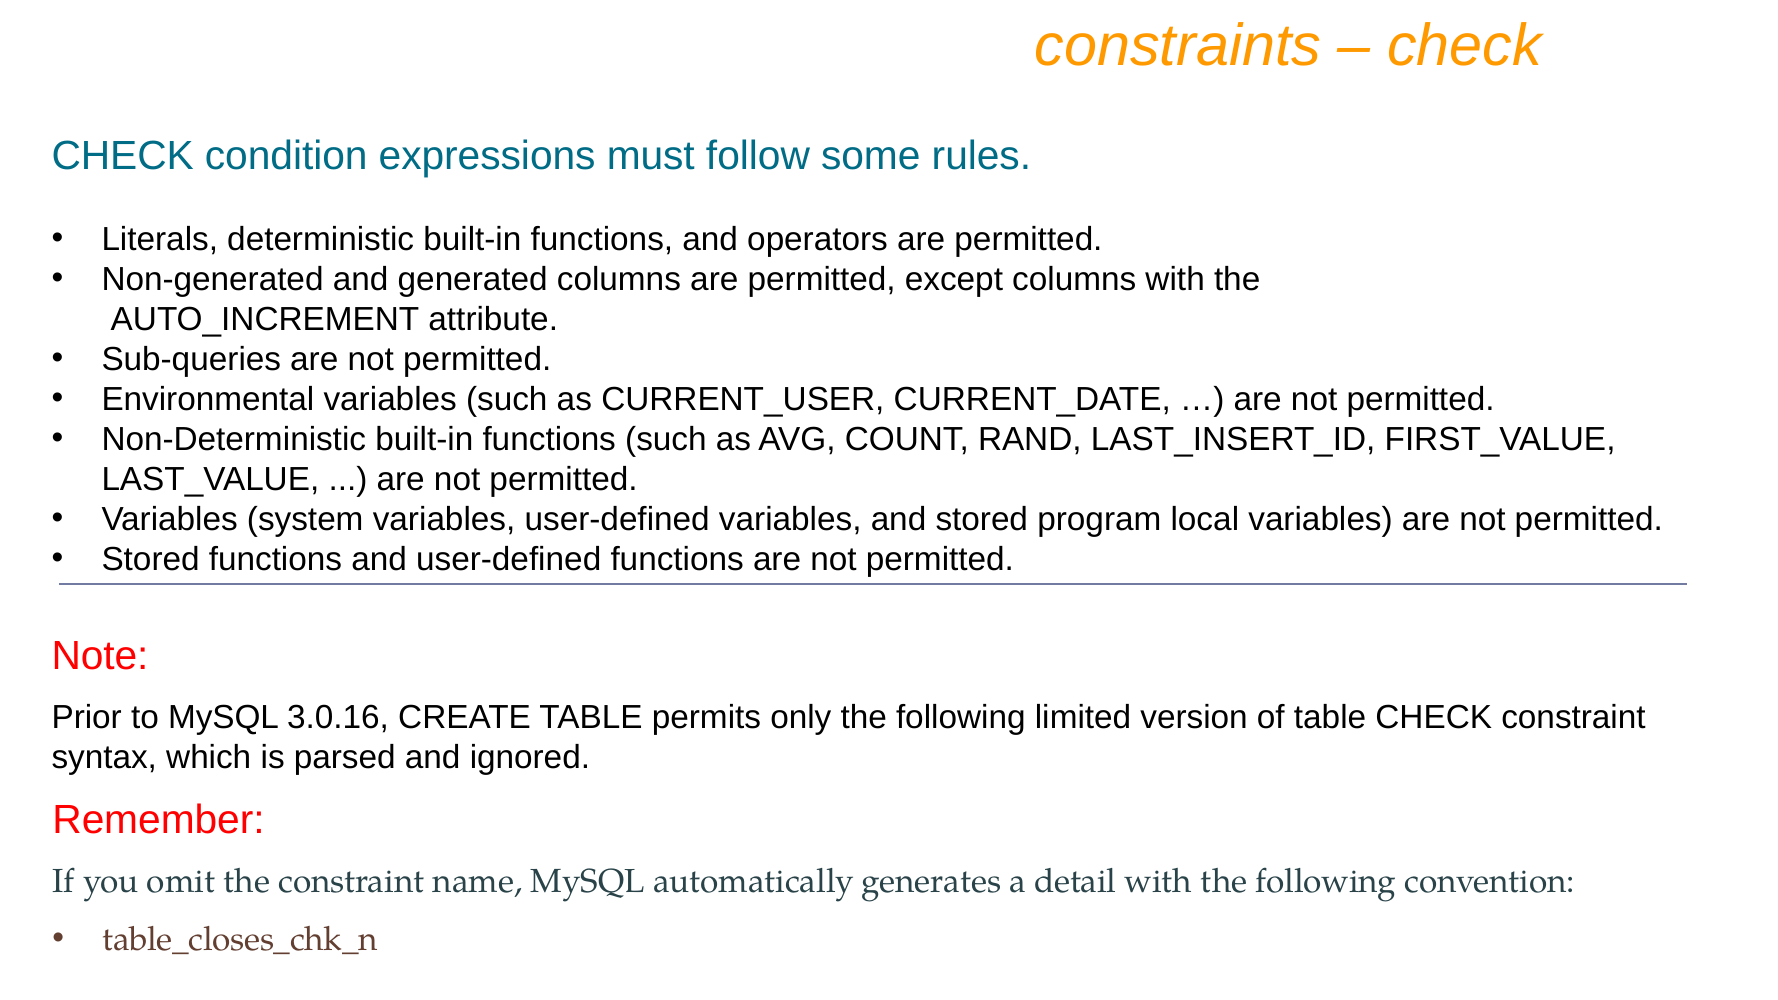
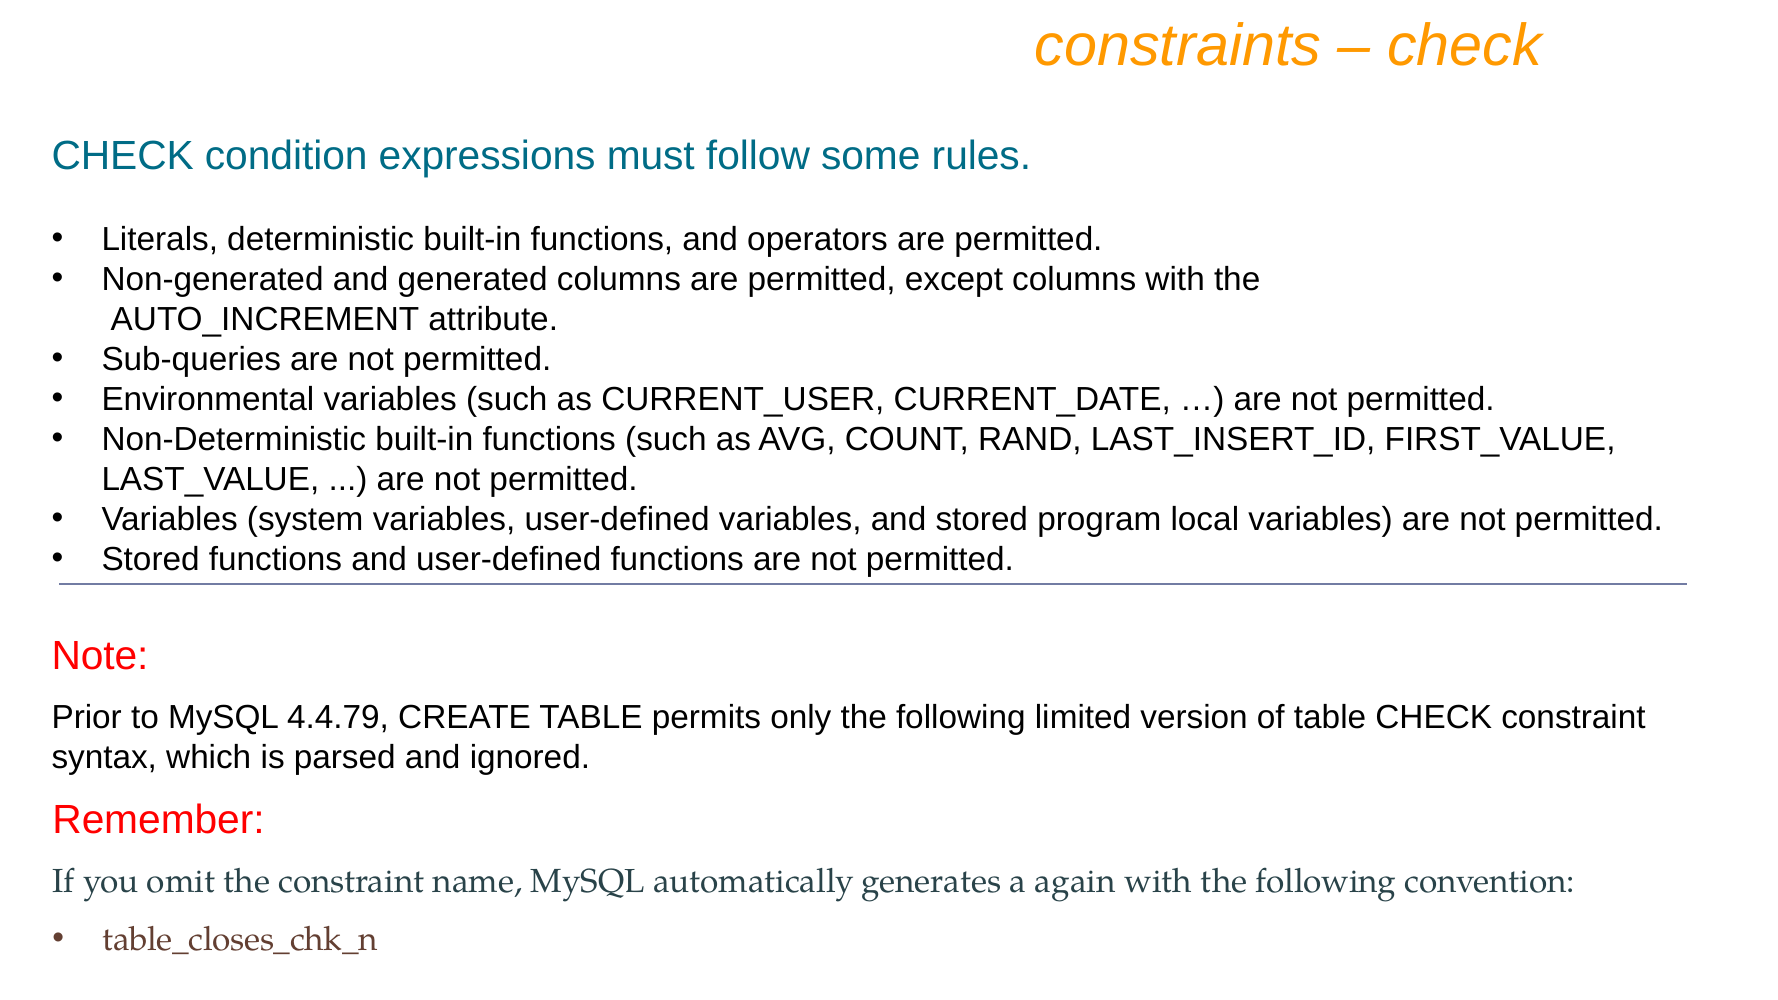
3.0.16: 3.0.16 -> 4.4.79
detail: detail -> again
